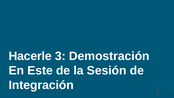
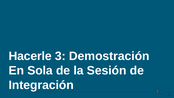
Este: Este -> Sola
